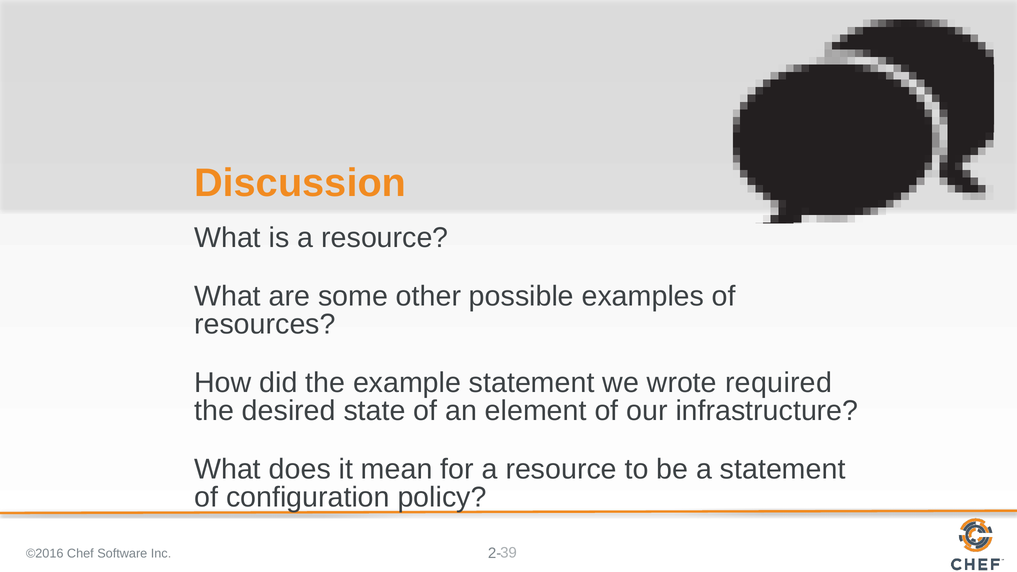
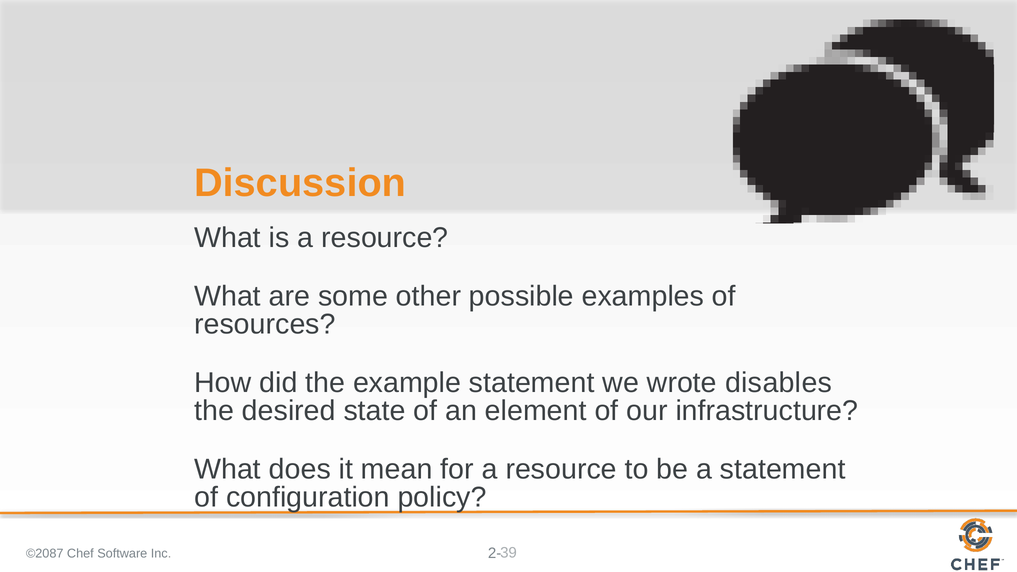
required: required -> disables
©2016: ©2016 -> ©2087
